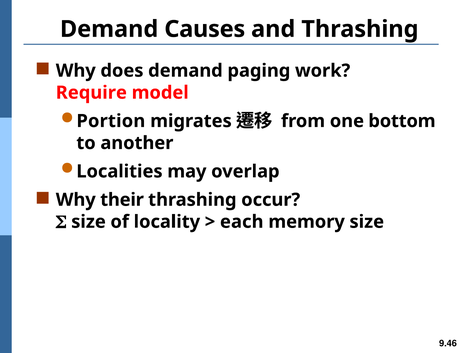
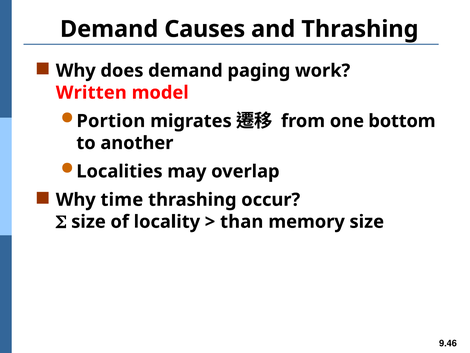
Require: Require -> Written
their: their -> time
each: each -> than
